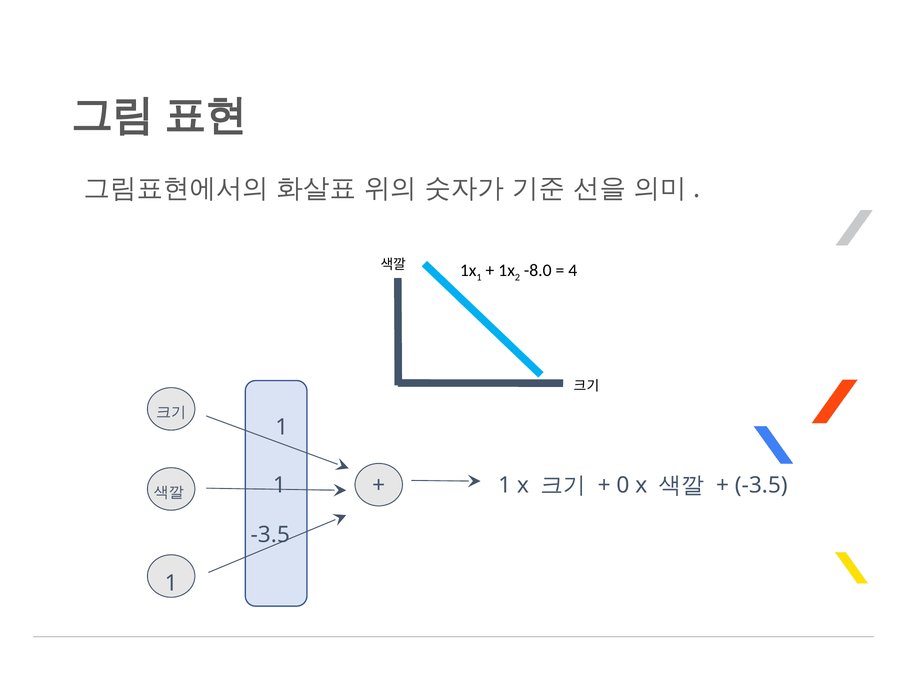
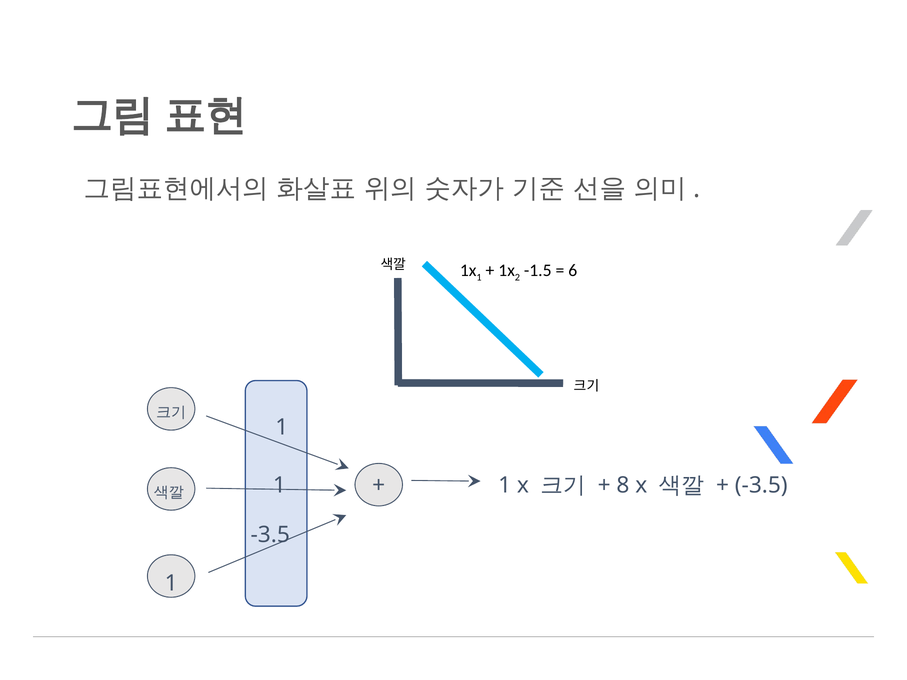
-8.0: -8.0 -> -1.5
4: 4 -> 6
0: 0 -> 8
